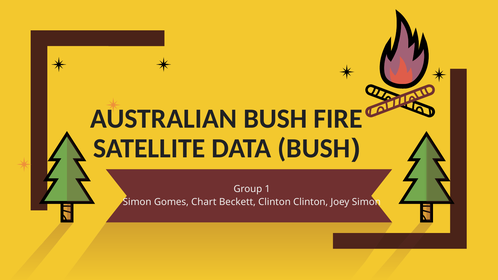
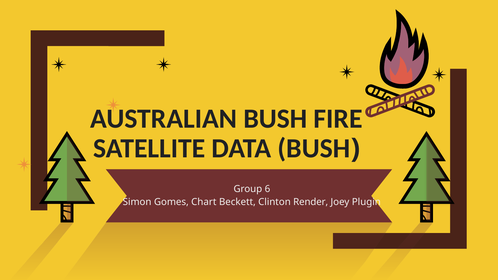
1: 1 -> 6
Clinton Clinton: Clinton -> Render
Joey Simon: Simon -> Plugin
